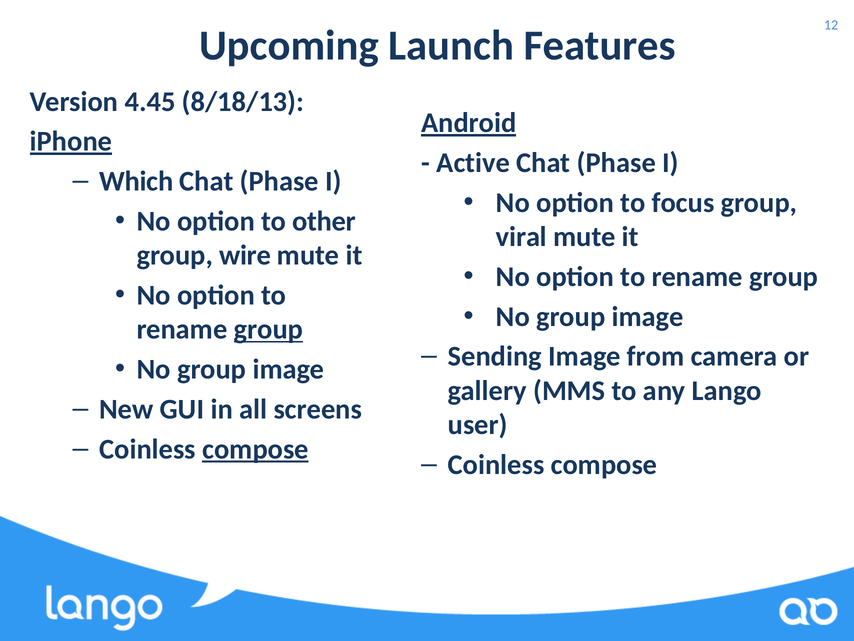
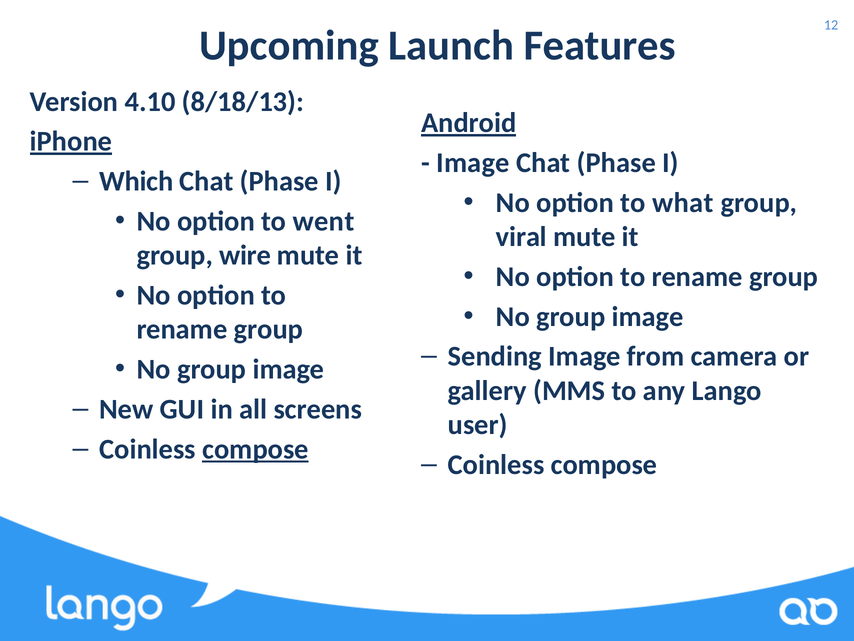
4.45: 4.45 -> 4.10
Active at (473, 163): Active -> Image
focus: focus -> what
other: other -> went
group at (268, 329) underline: present -> none
